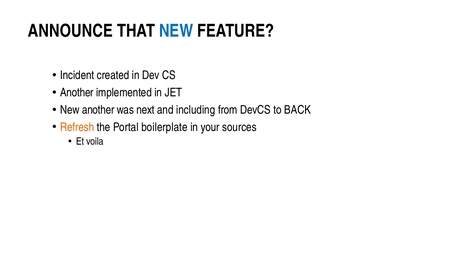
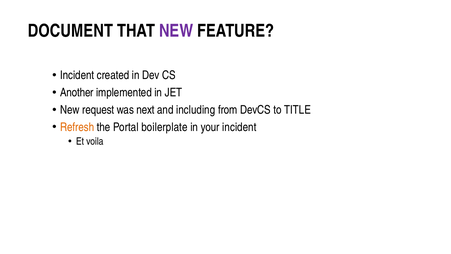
ANNOUNCE: ANNOUNCE -> DOCUMENT
NEW at (176, 31) colour: blue -> purple
New another: another -> request
BACK: BACK -> TITLE
your sources: sources -> incident
